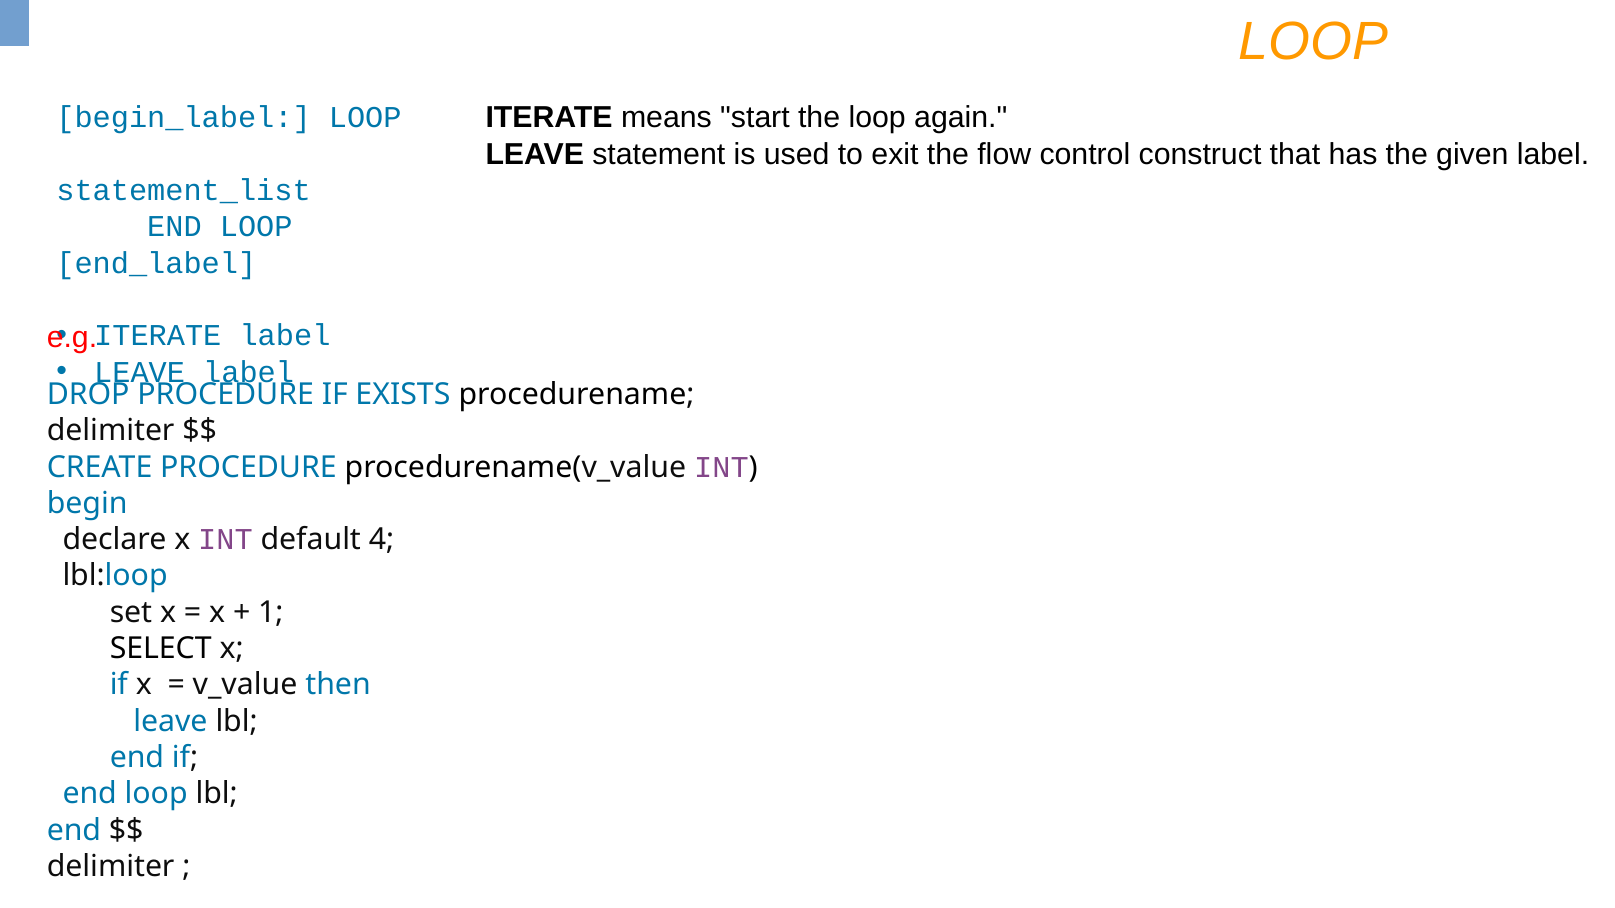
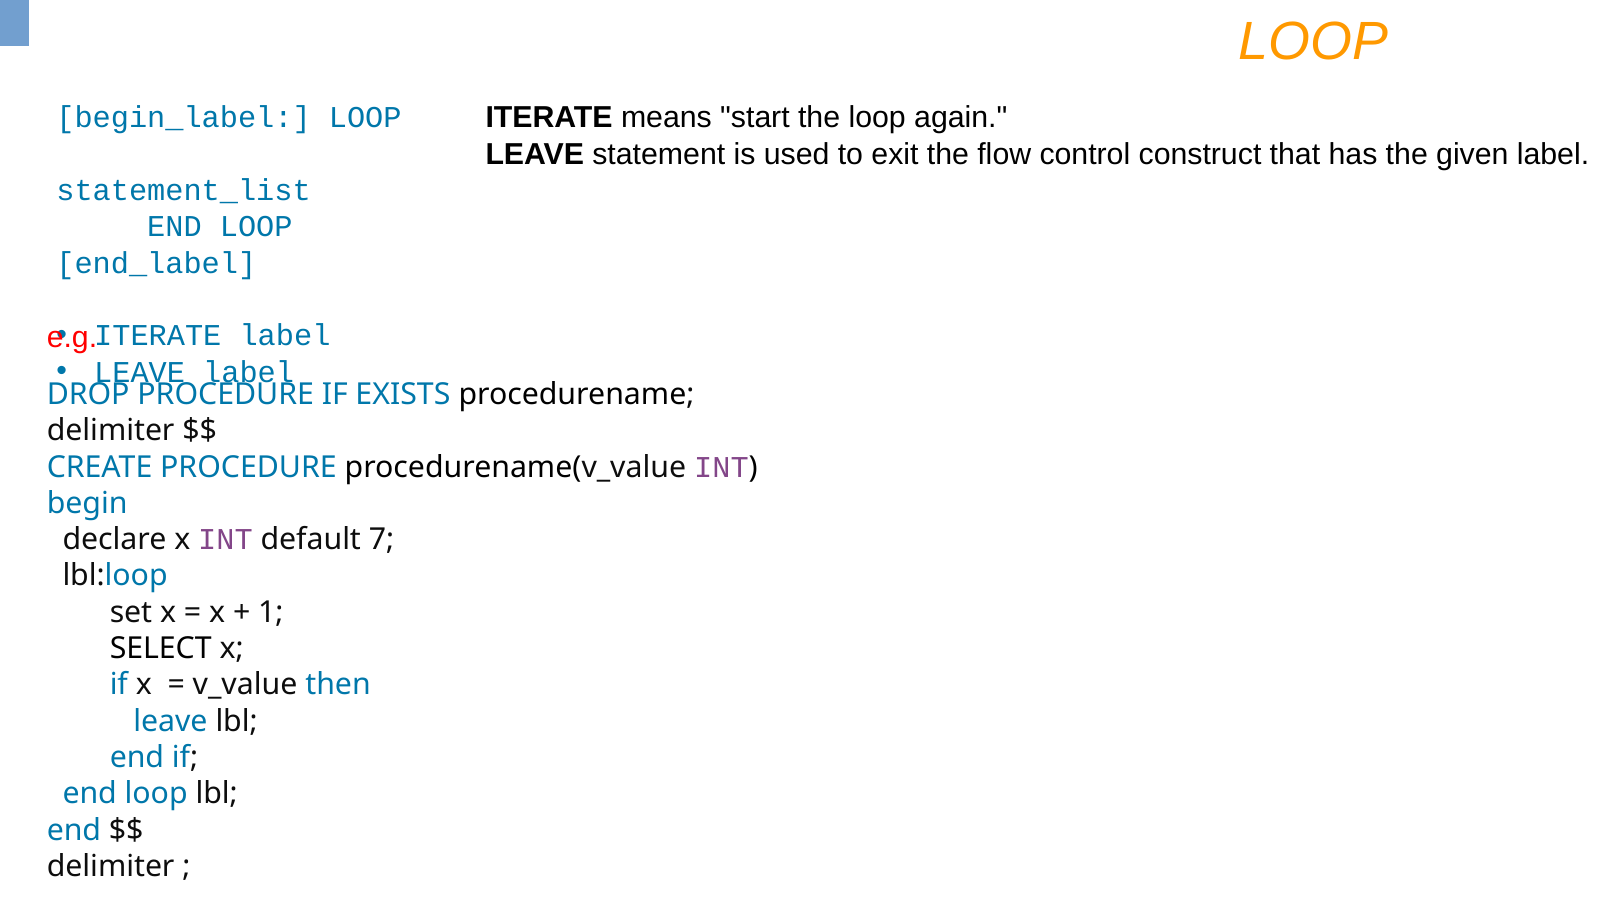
4: 4 -> 7
